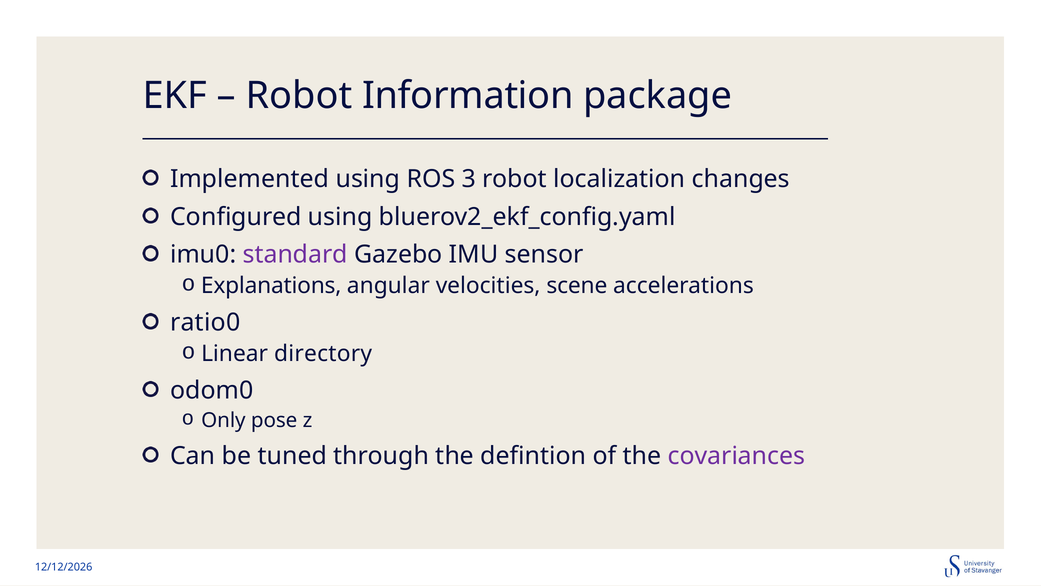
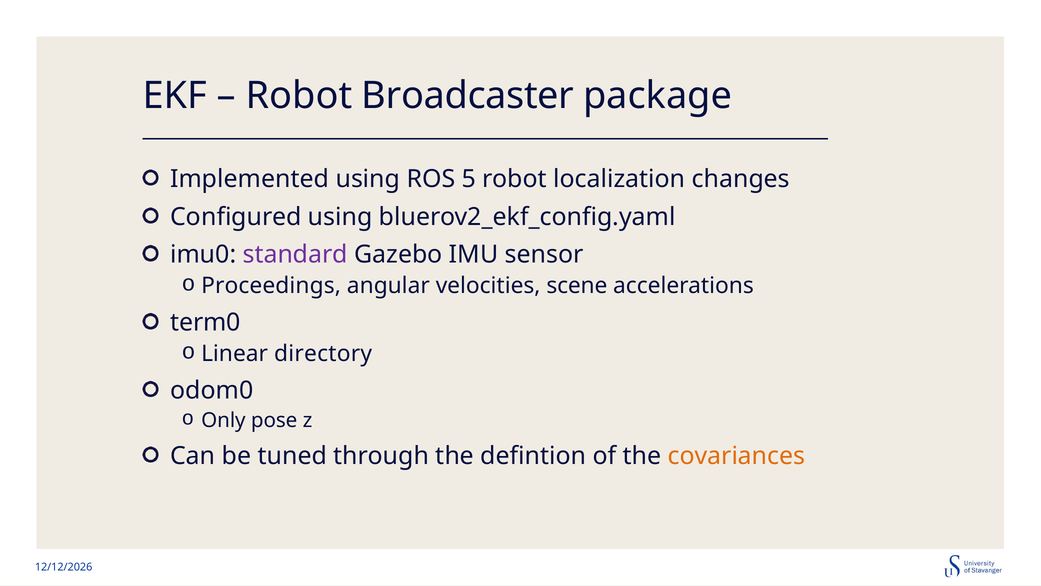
Information: Information -> Broadcaster
3: 3 -> 5
Explanations: Explanations -> Proceedings
ratio0: ratio0 -> term0
covariances colour: purple -> orange
